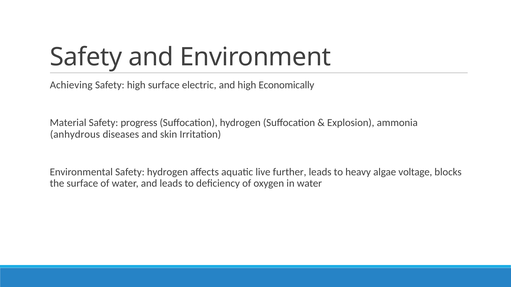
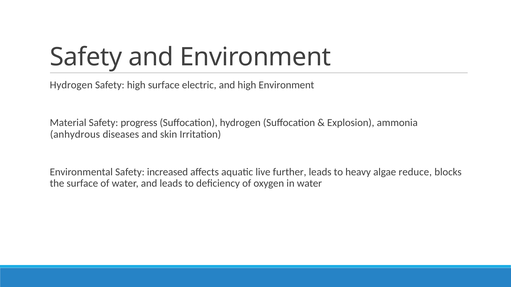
Achieving at (71, 85): Achieving -> Hydrogen
high Economically: Economically -> Environment
Safety hydrogen: hydrogen -> increased
voltage: voltage -> reduce
